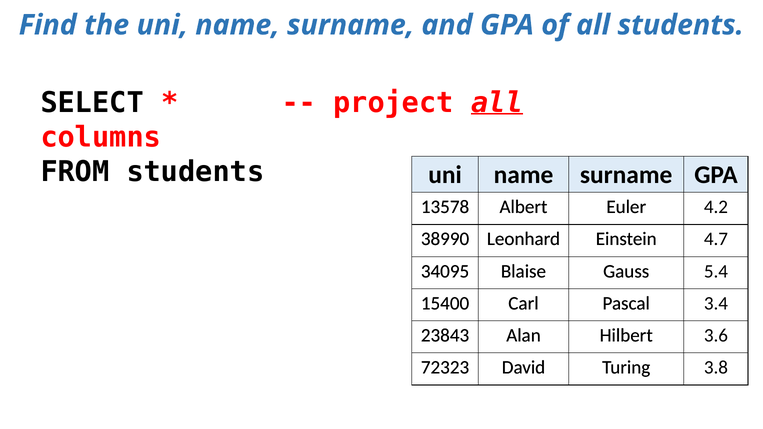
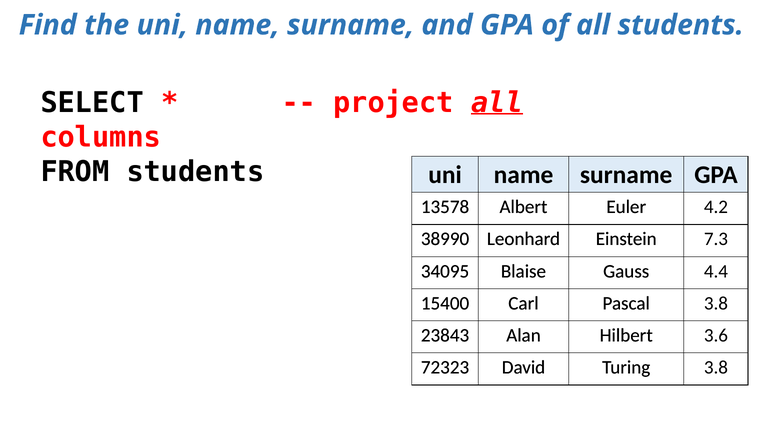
4.7: 4.7 -> 7.3
5.4: 5.4 -> 4.4
3.4 at (716, 303): 3.4 -> 3.8
